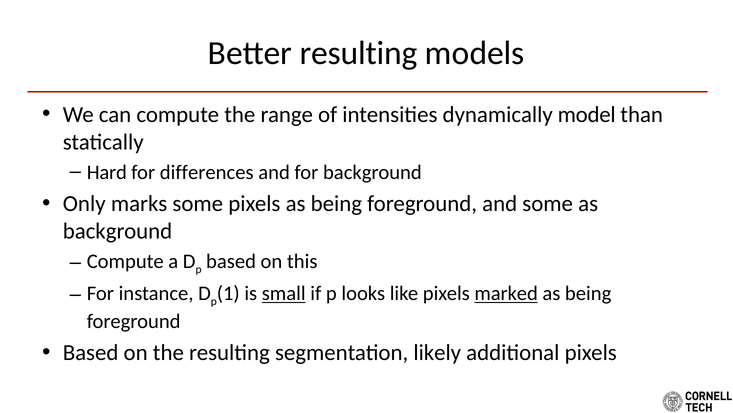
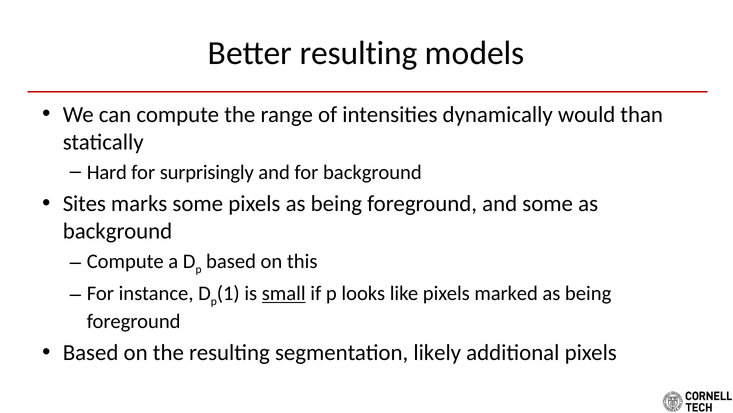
model: model -> would
differences: differences -> surprisingly
Only: Only -> Sites
marked underline: present -> none
